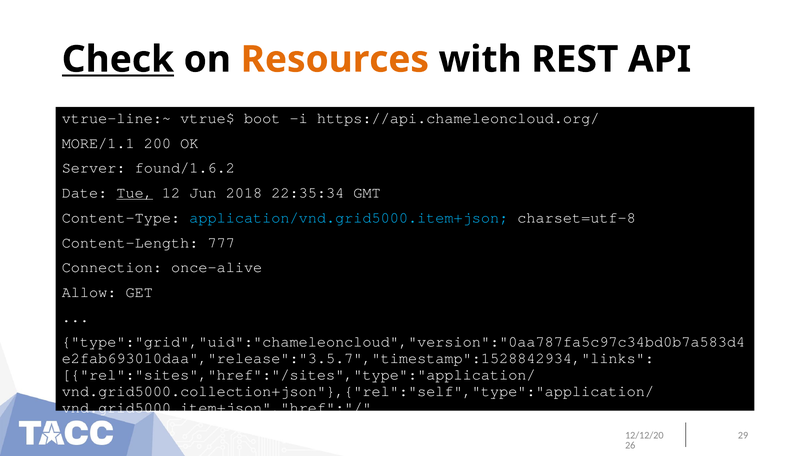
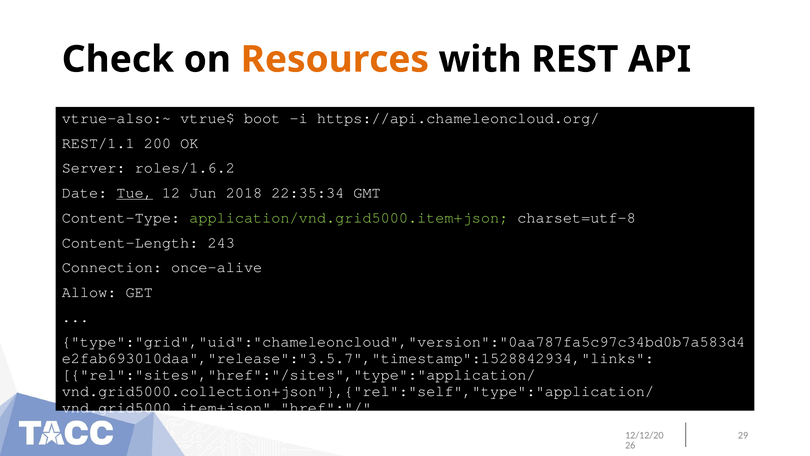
Check underline: present -> none
vtrue-line:~: vtrue-line:~ -> vtrue-also:~
MORE/1.1: MORE/1.1 -> REST/1.1
found/1.6.2: found/1.6.2 -> roles/1.6.2
application/vnd.grid5000.item+json colour: light blue -> light green
777: 777 -> 243
